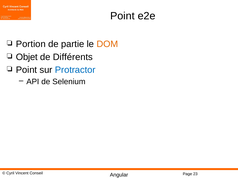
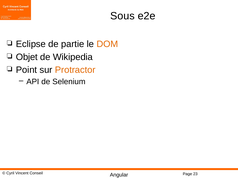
Point at (122, 16): Point -> Sous
Portion: Portion -> Eclipse
Différents: Différents -> Wikipedia
Protractor colour: blue -> orange
